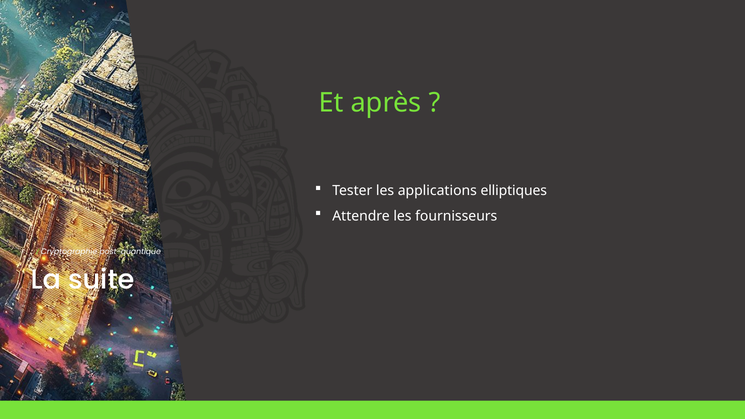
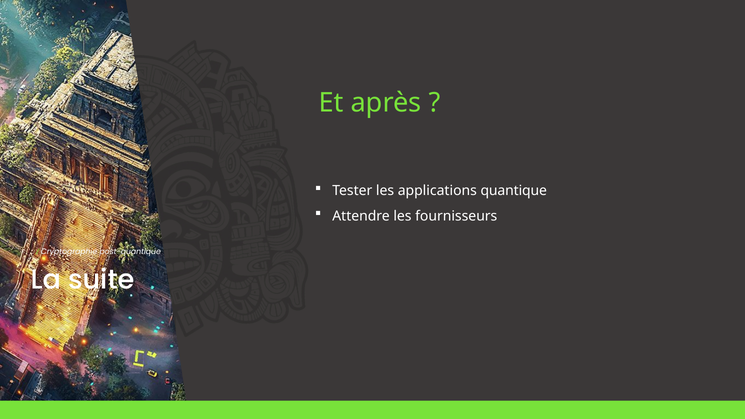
elliptiques: elliptiques -> quantique
